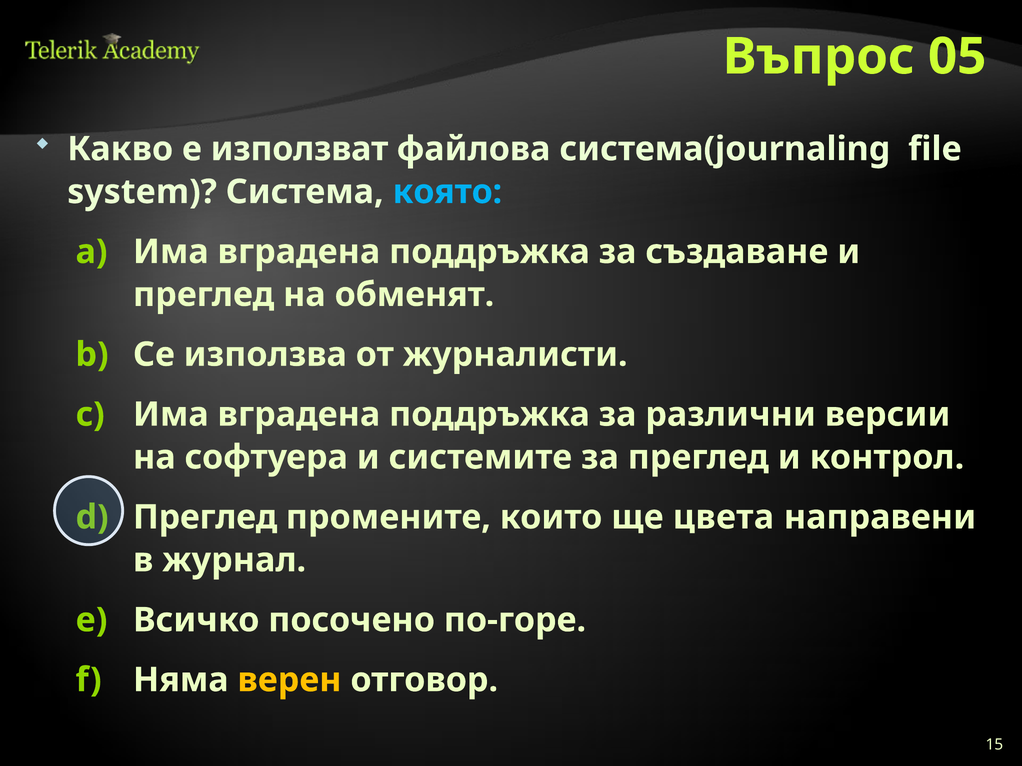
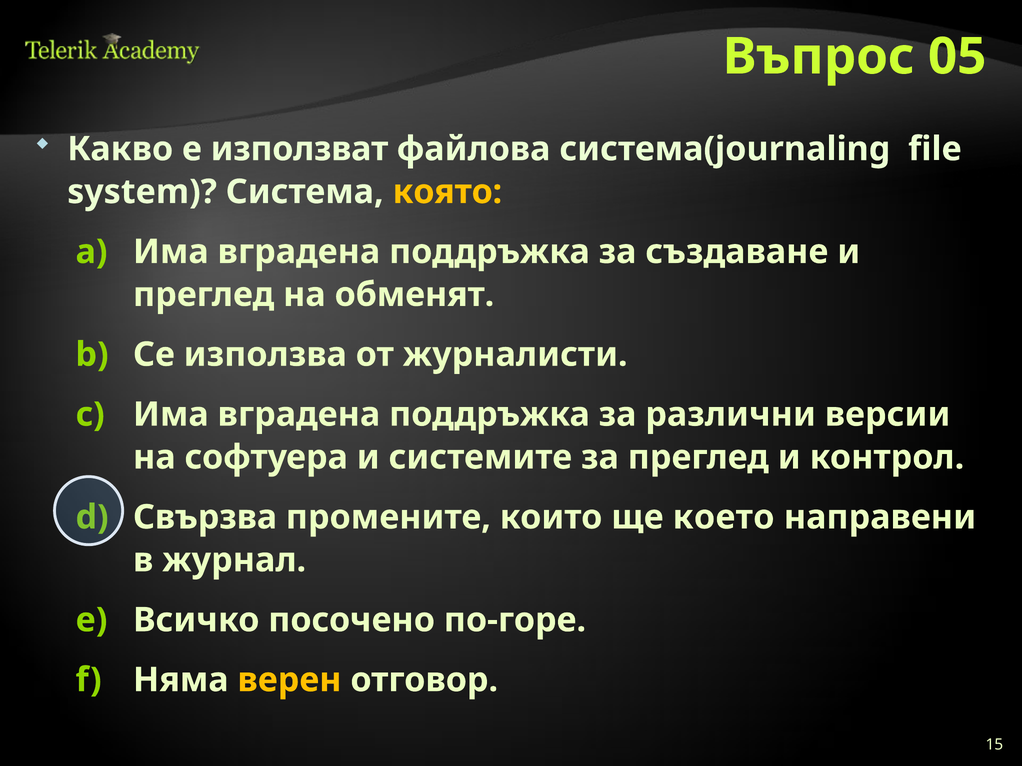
която colour: light blue -> yellow
Преглед at (205, 518): Преглед -> Свързва
цвета: цвета -> което
